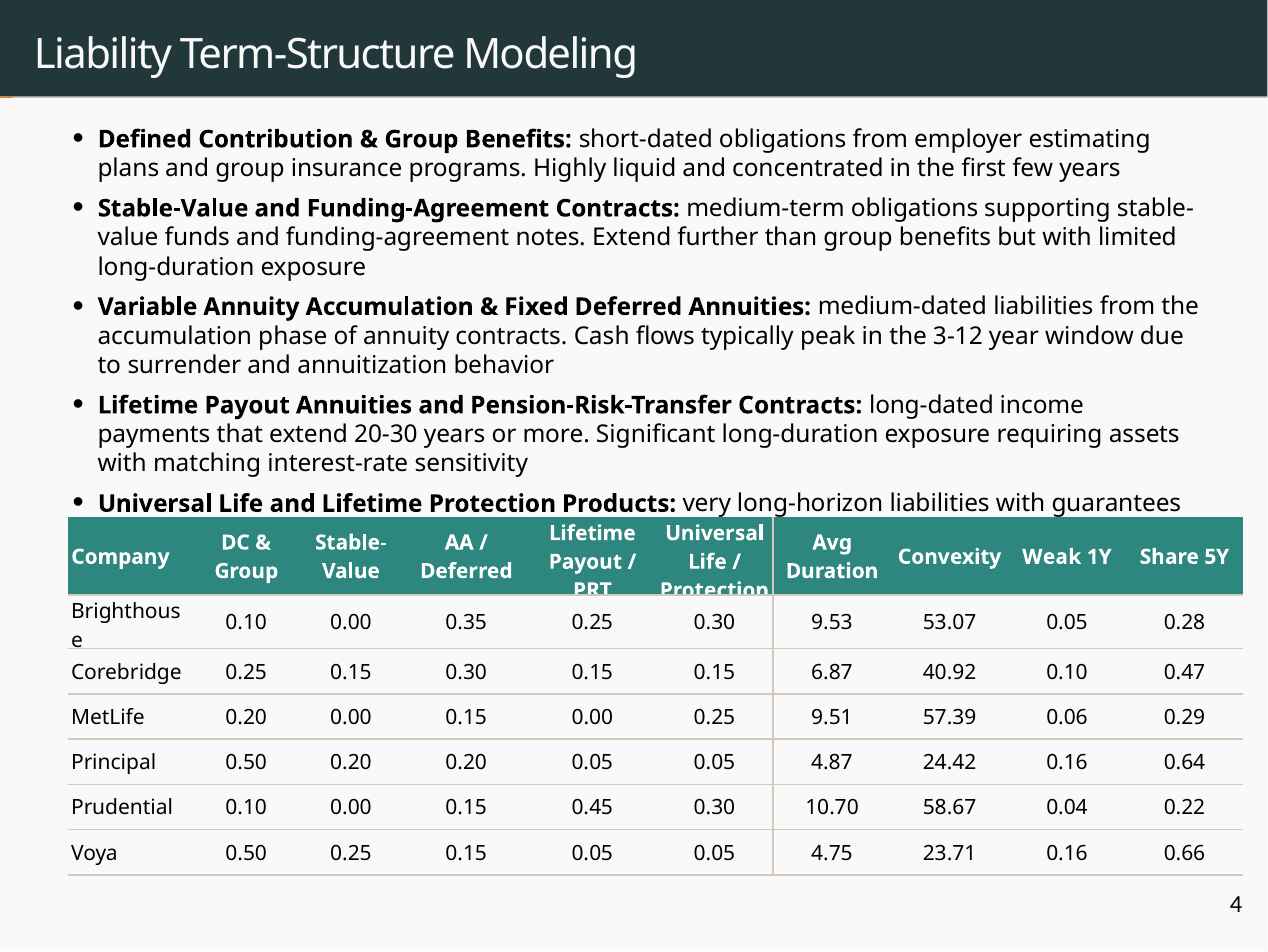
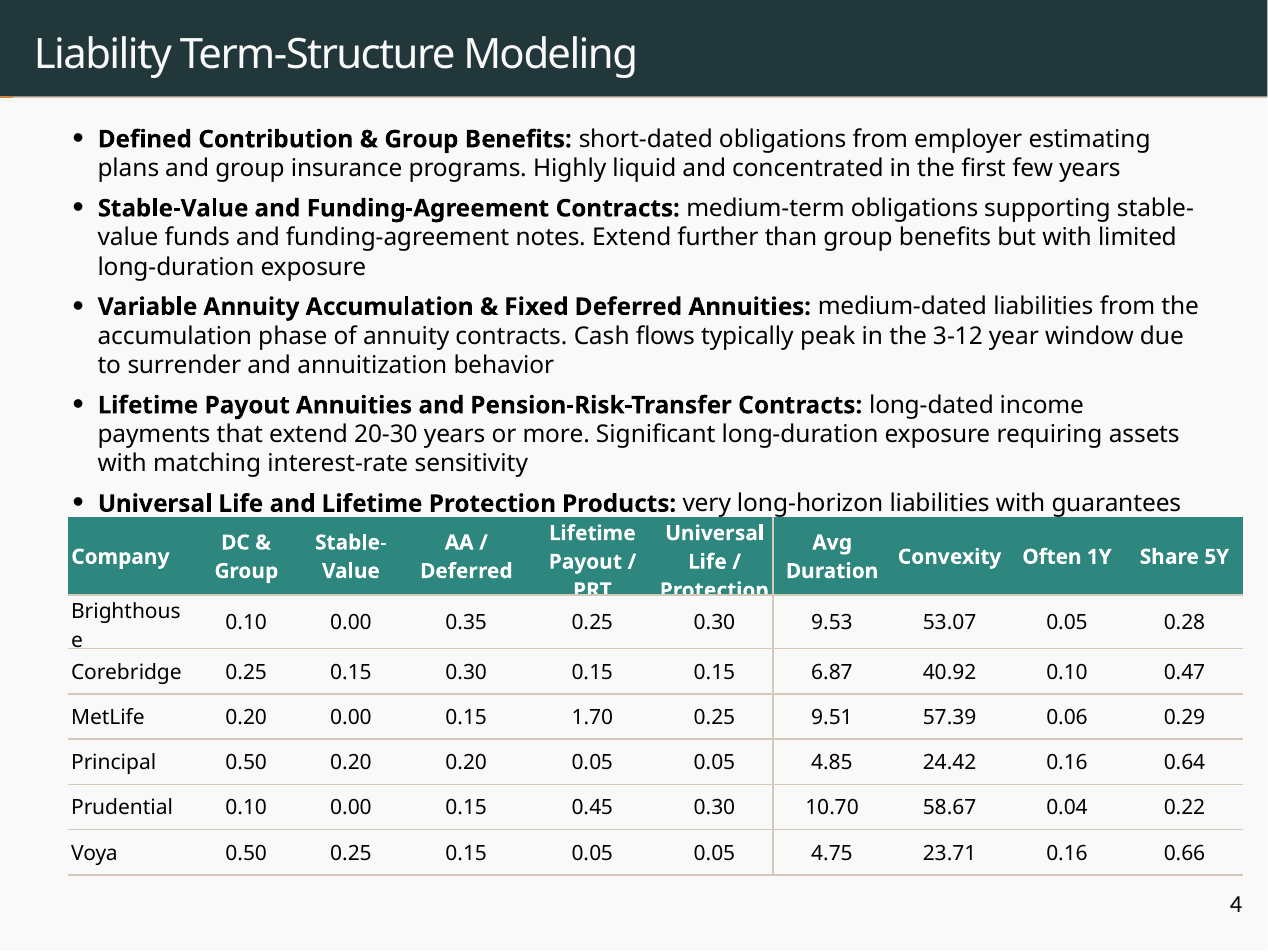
Weak: Weak -> Often
0.15 0.00: 0.00 -> 1.70
4.87: 4.87 -> 4.85
